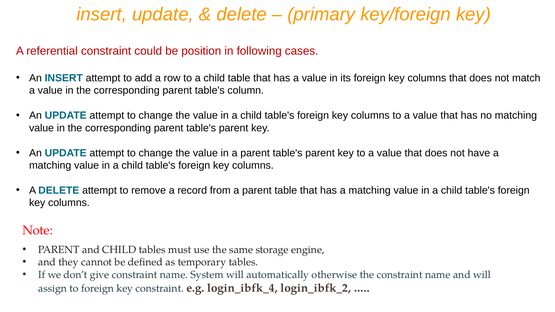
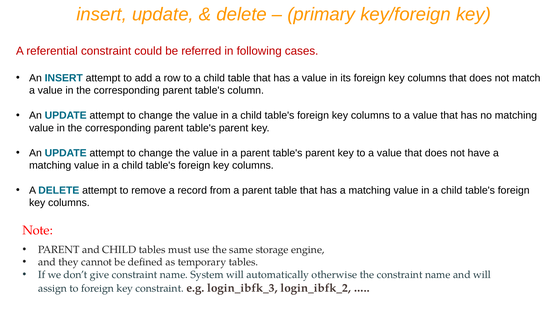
position: position -> referred
login_ibfk_4: login_ibfk_4 -> login_ibfk_3
